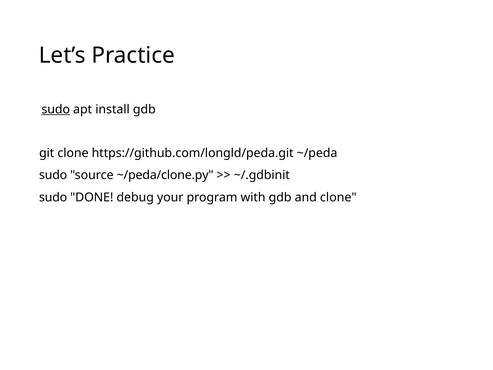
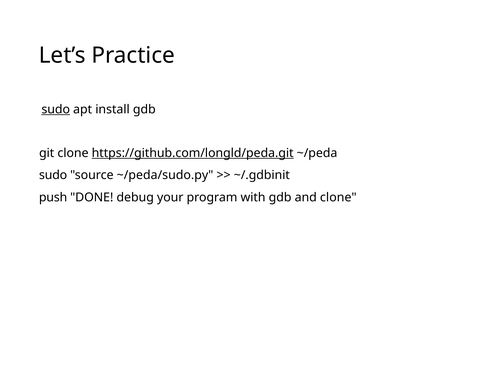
https://github.com/longld/peda.git underline: none -> present
~/peda/clone.py: ~/peda/clone.py -> ~/peda/sudo.py
sudo at (53, 197): sudo -> push
